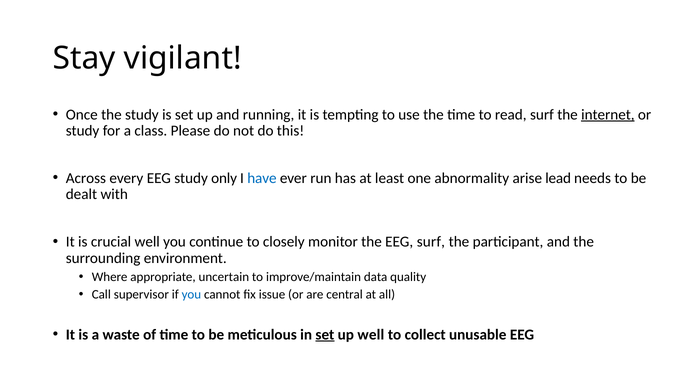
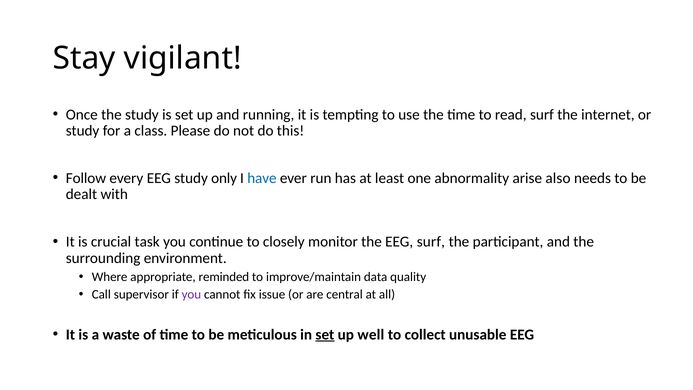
internet underline: present -> none
Across: Across -> Follow
lead: lead -> also
crucial well: well -> task
uncertain: uncertain -> reminded
you at (191, 294) colour: blue -> purple
